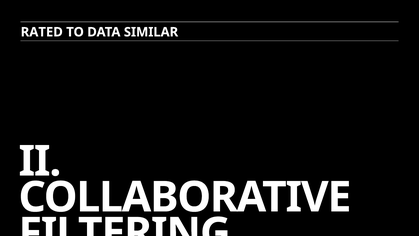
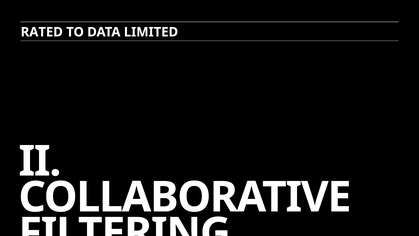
SIMILAR: SIMILAR -> LIMITED
